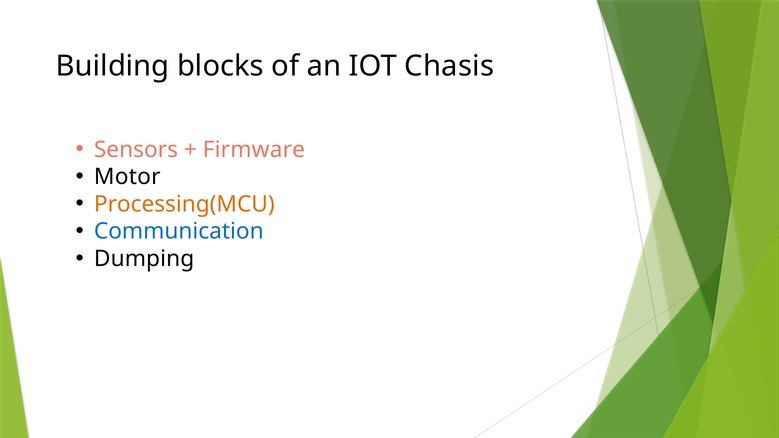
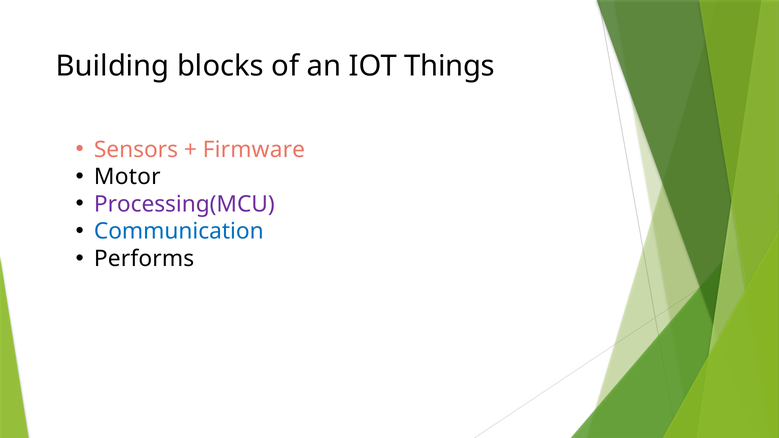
Chasis: Chasis -> Things
Processing(MCU colour: orange -> purple
Dumping: Dumping -> Performs
